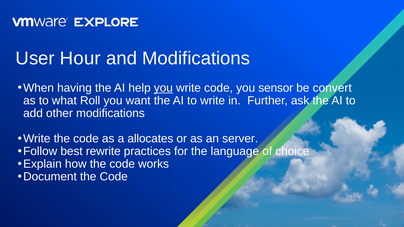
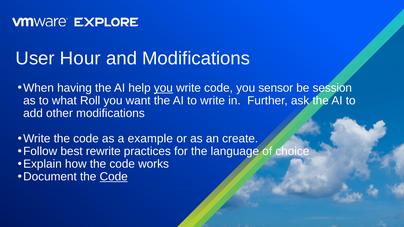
convert: convert -> session
allocates: allocates -> example
server: server -> create
Code at (114, 177) underline: none -> present
